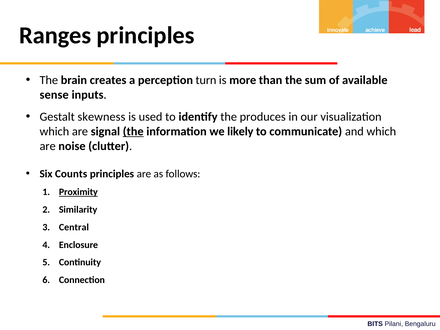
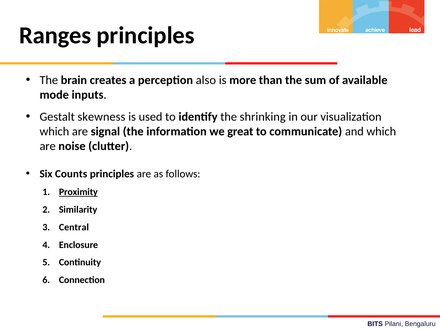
turn: turn -> also
sense: sense -> mode
produces: produces -> shrinking
the at (133, 131) underline: present -> none
likely: likely -> great
